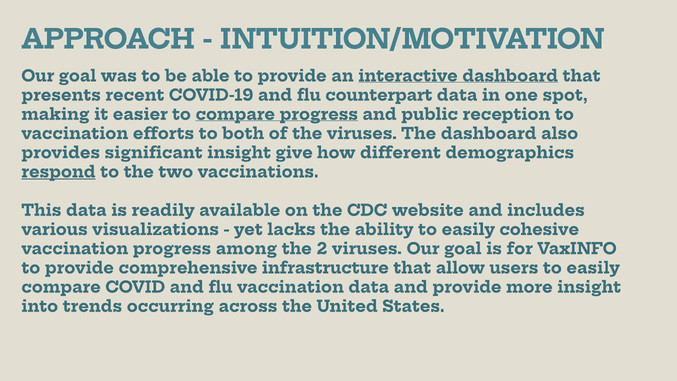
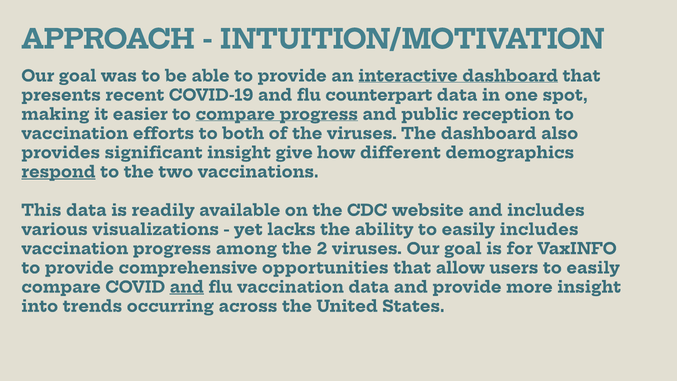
easily cohesive: cohesive -> includes
infrastructure: infrastructure -> opportunities
and at (187, 287) underline: none -> present
